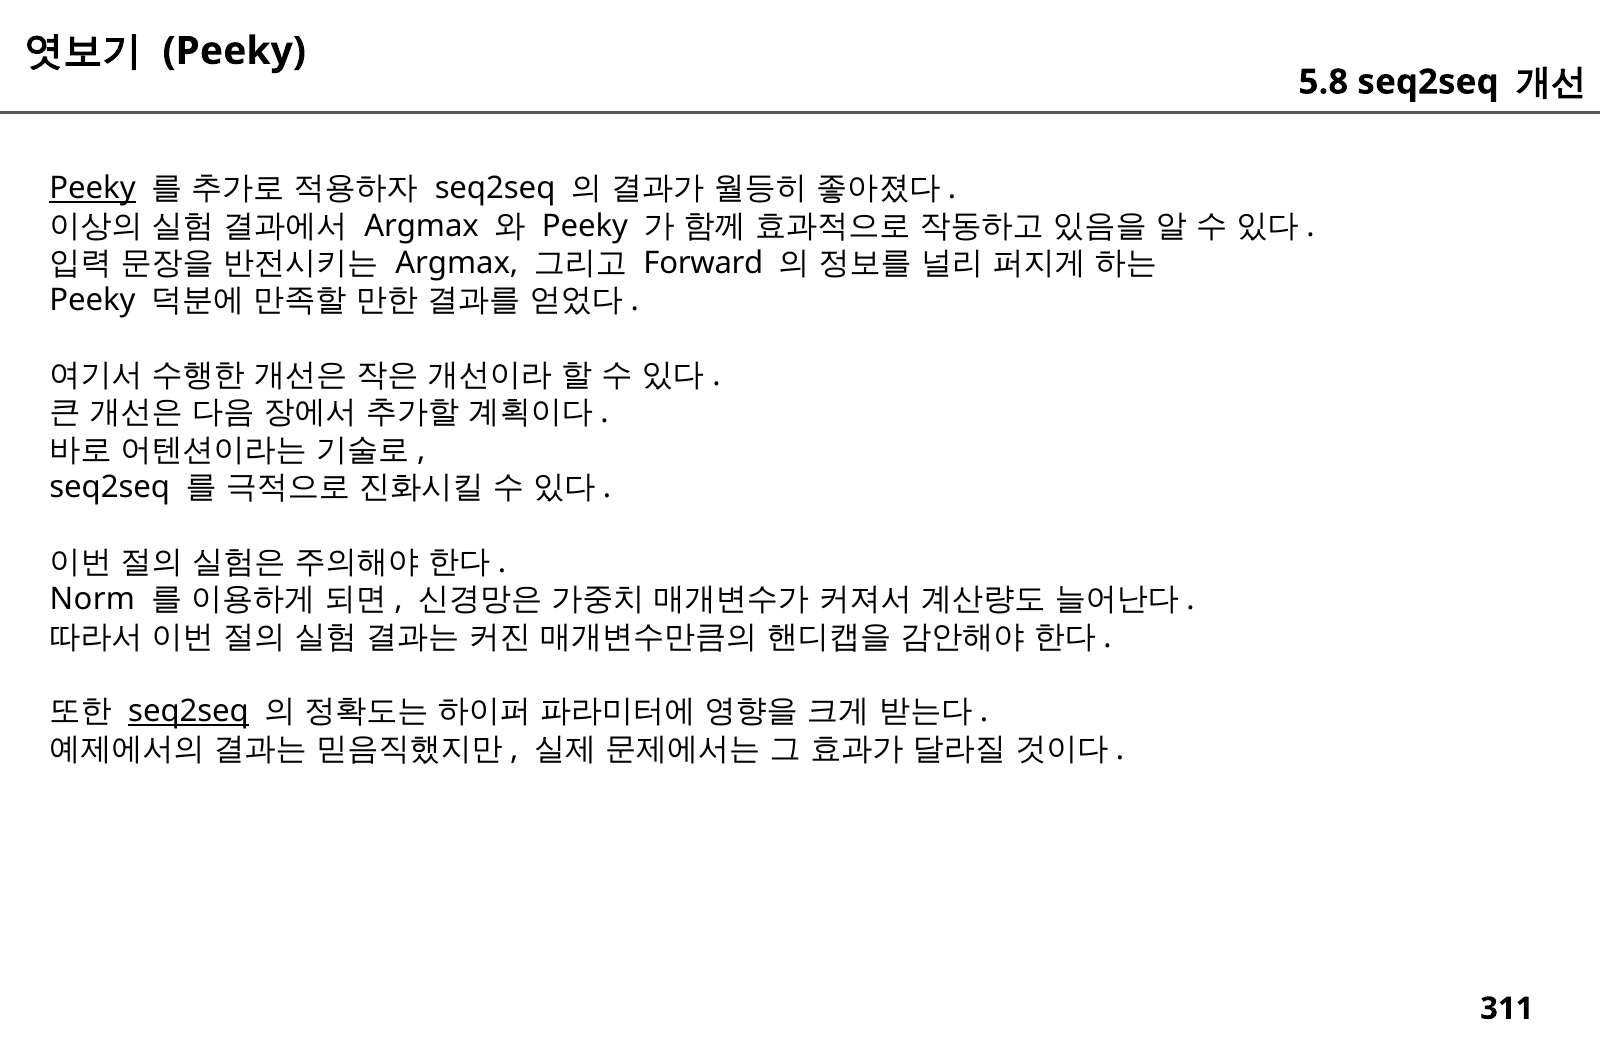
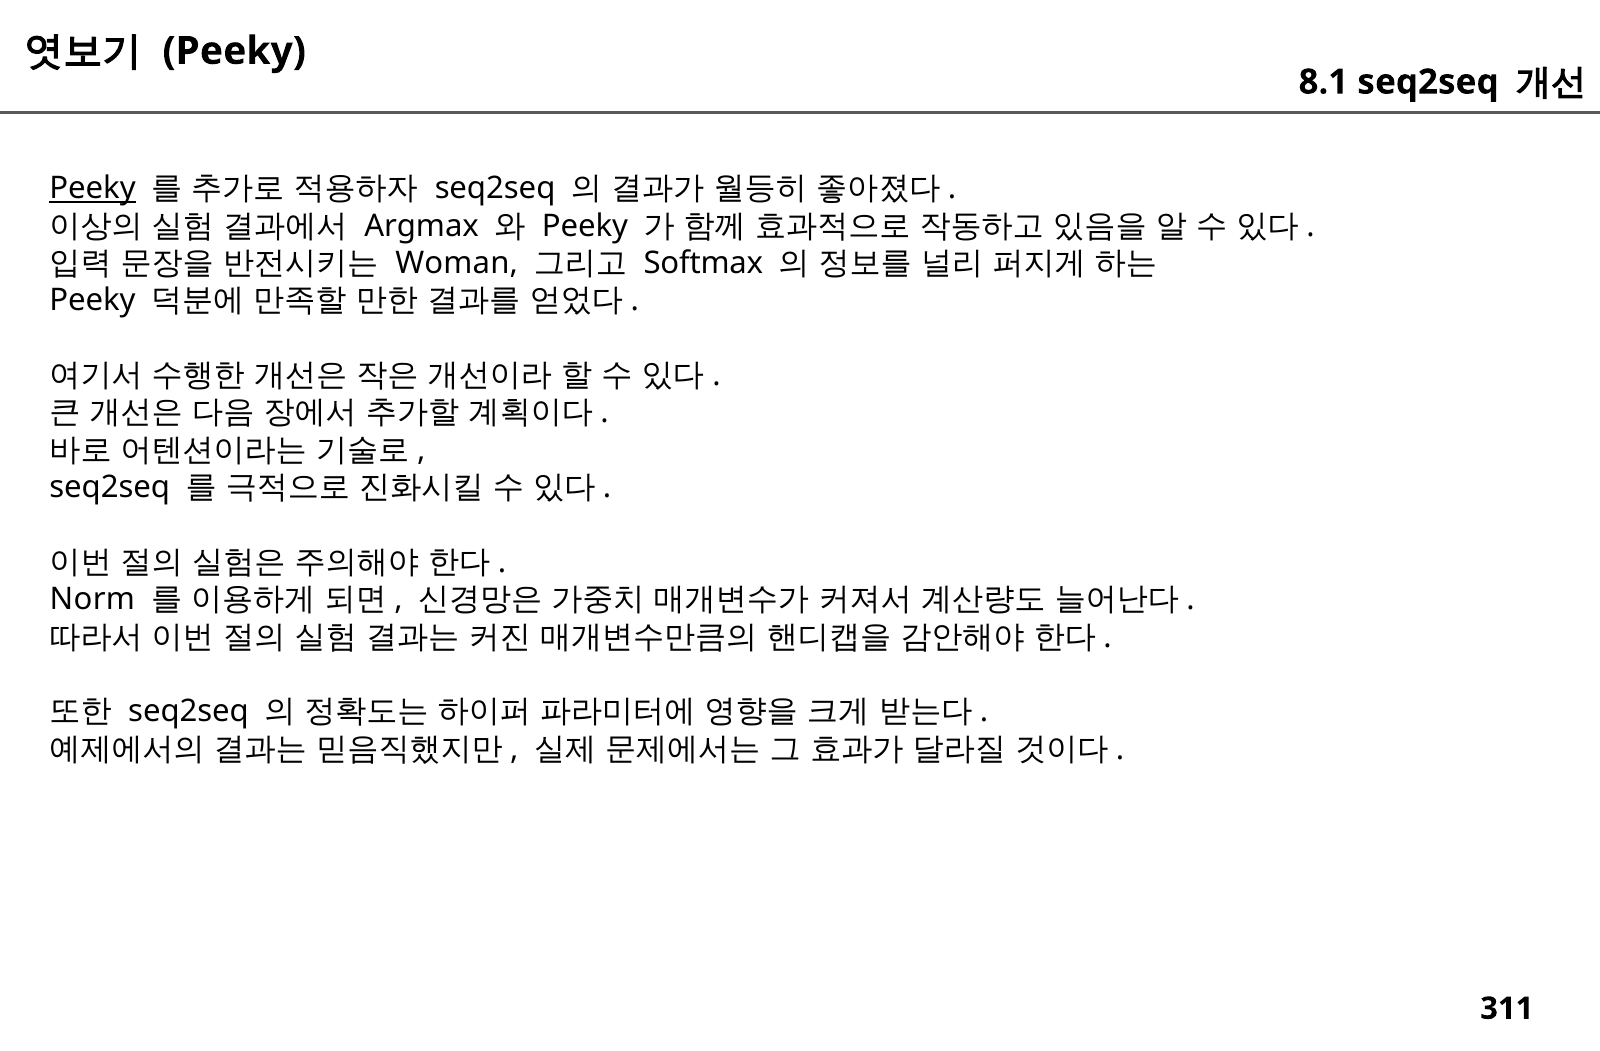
5.8: 5.8 -> 8.1
Argmax at (457, 263): Argmax -> Woman
Forward: Forward -> Softmax
seq2seq at (188, 711) underline: present -> none
